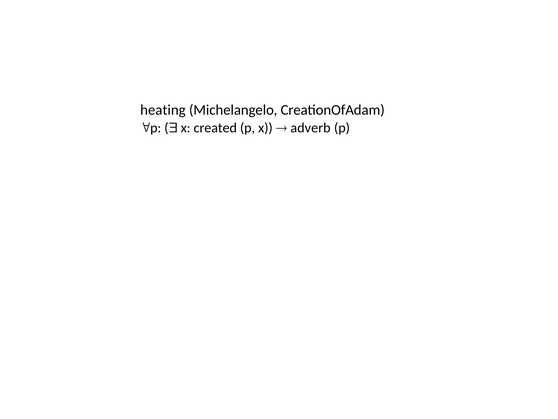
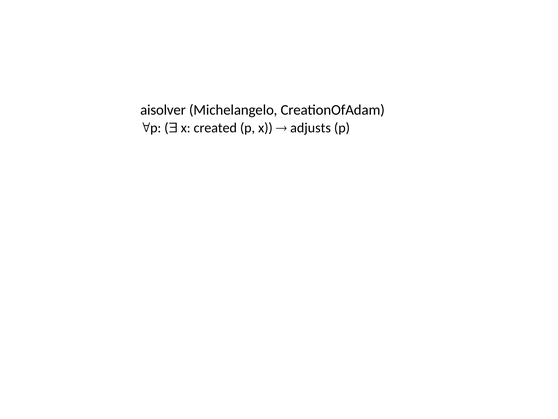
heating: heating -> aisolver
adverb: adverb -> adjusts
